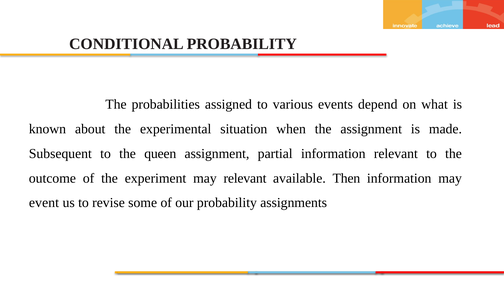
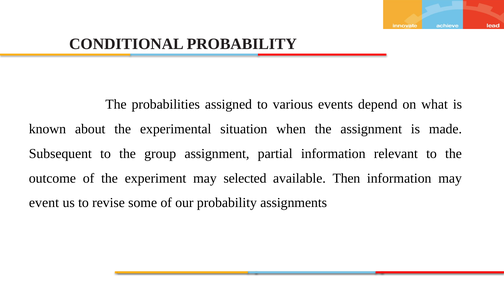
queen: queen -> group
may relevant: relevant -> selected
